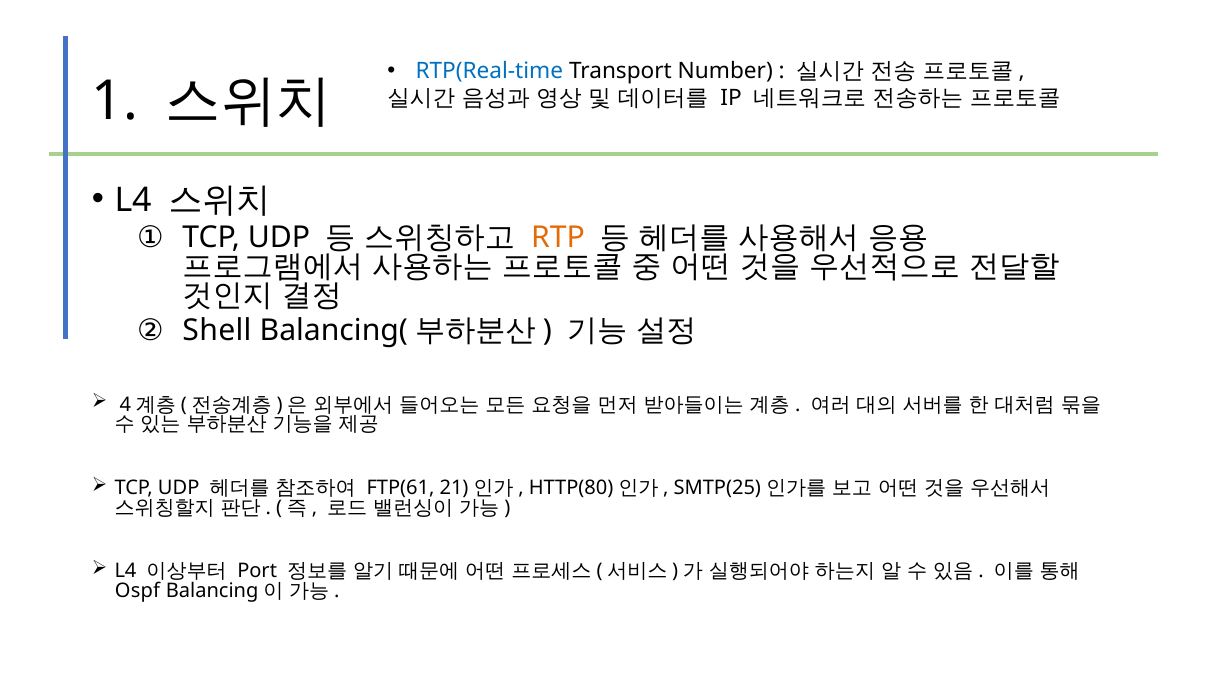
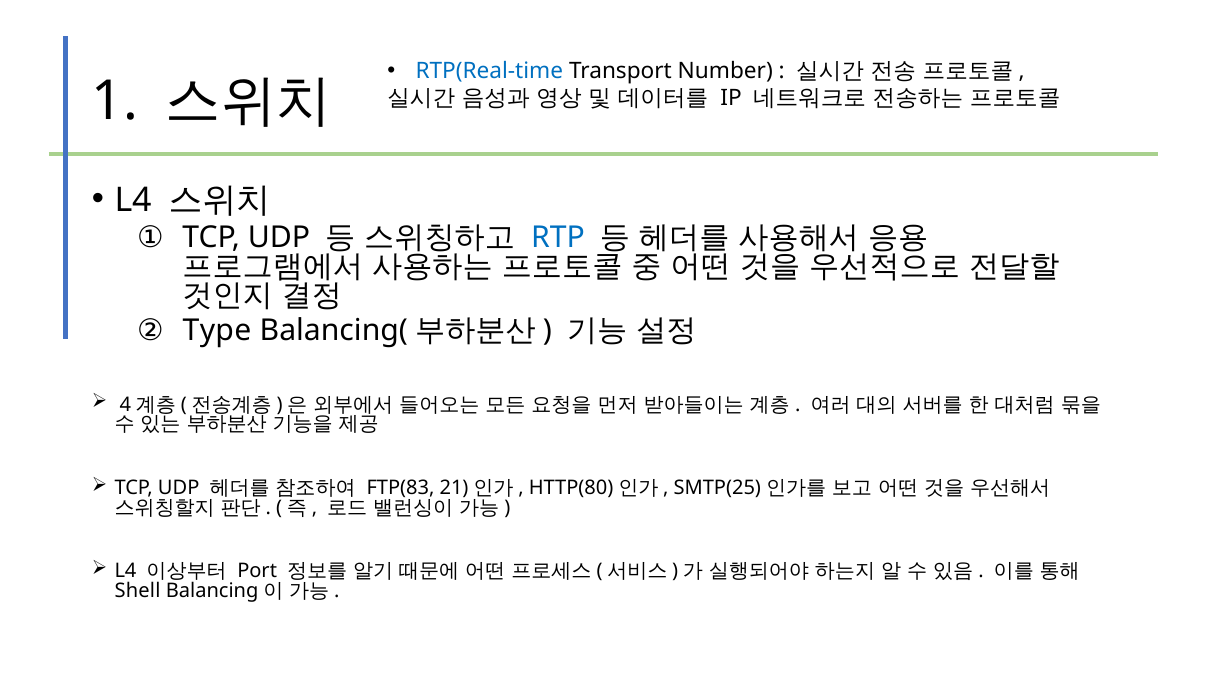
RTP colour: orange -> blue
Shell: Shell -> Type
FTP(61: FTP(61 -> FTP(83
Ospf: Ospf -> Shell
